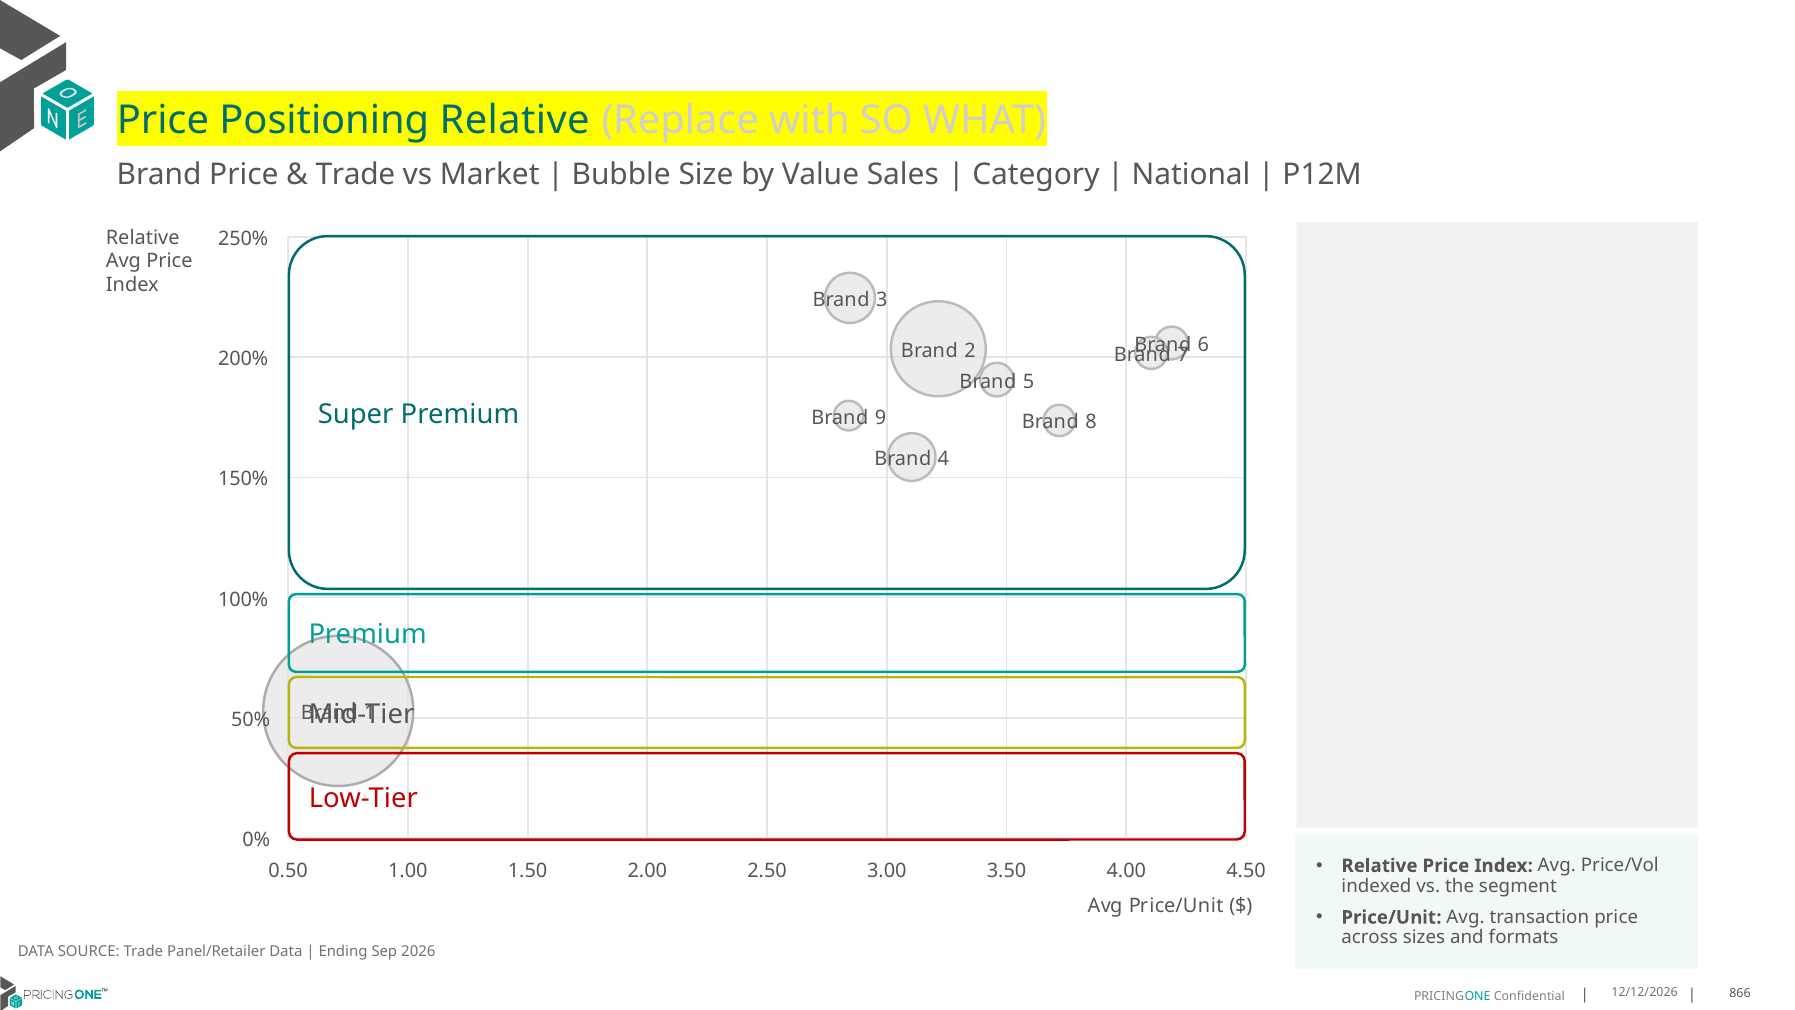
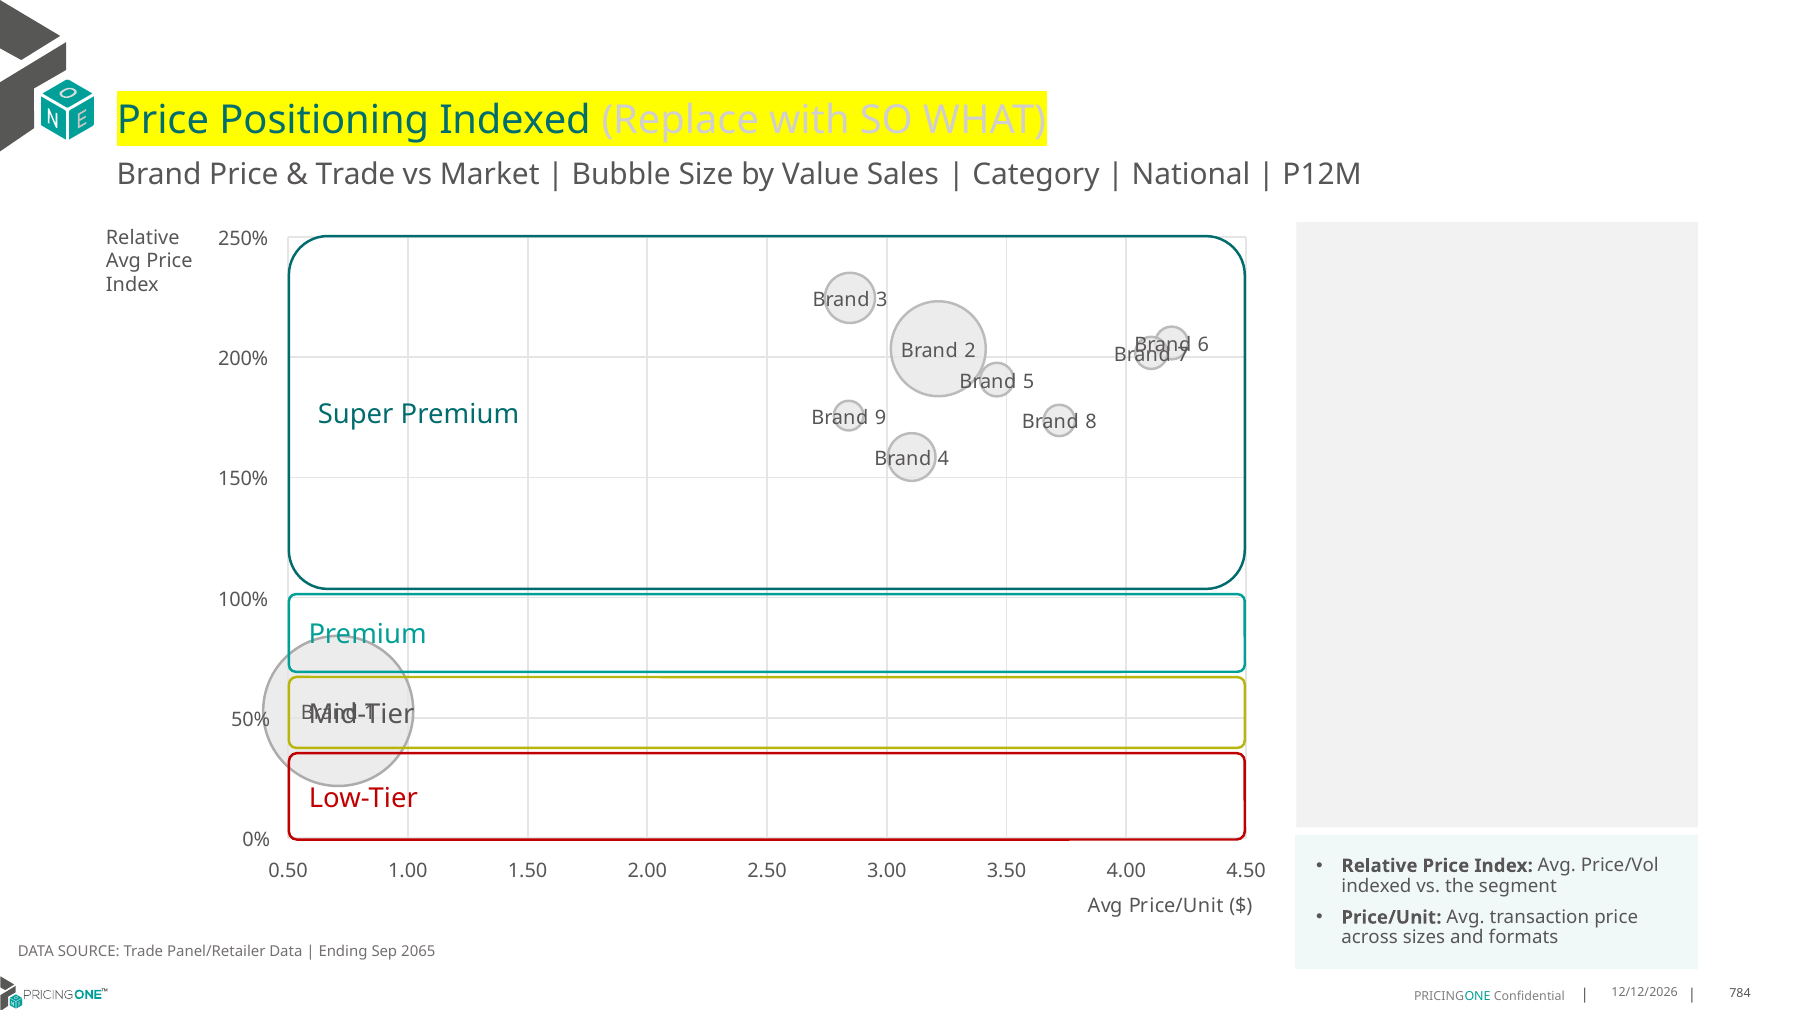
Positioning Relative: Relative -> Indexed
2026: 2026 -> 2065
866: 866 -> 784
